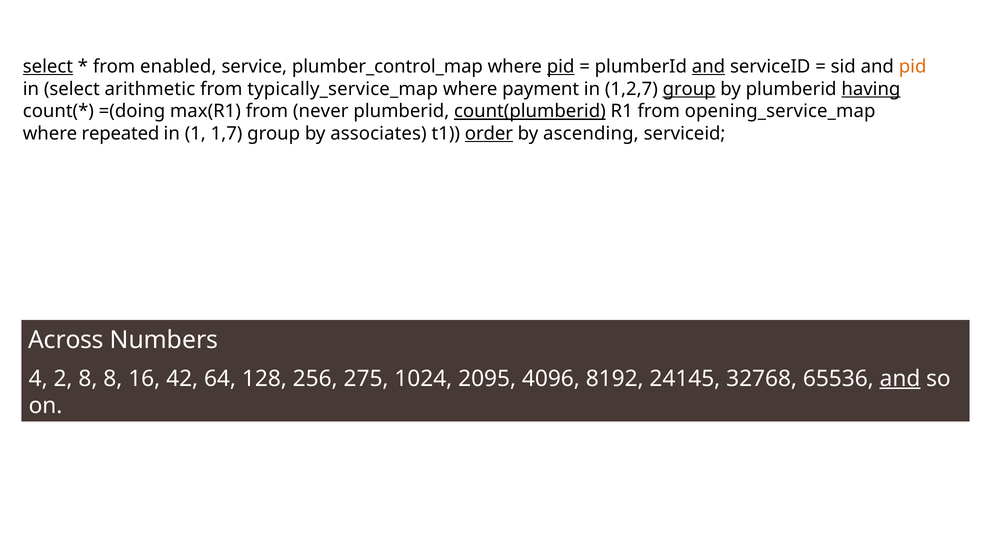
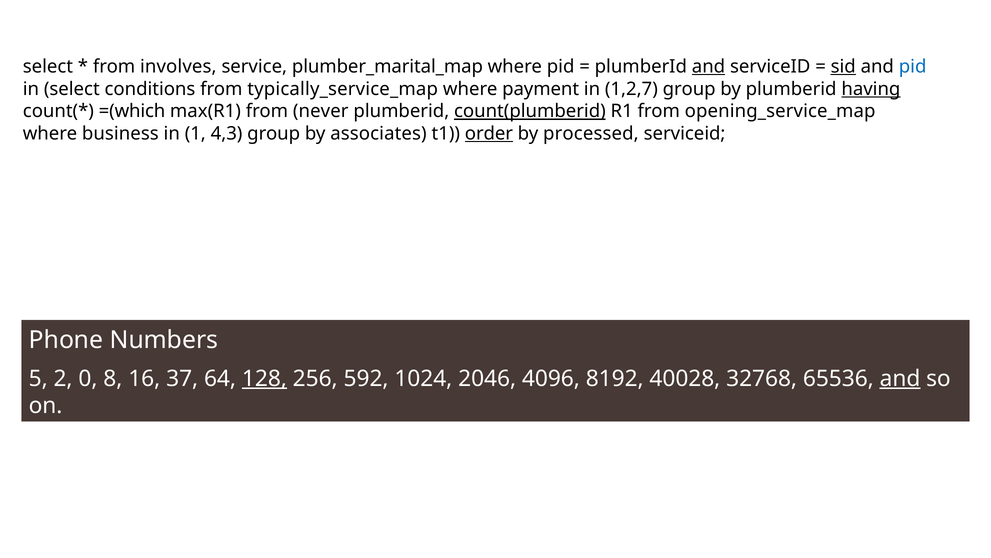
select at (48, 67) underline: present -> none
enabled: enabled -> involves
plumber_control_map: plumber_control_map -> plumber_marital_map
pid at (561, 67) underline: present -> none
sid underline: none -> present
pid at (913, 67) colour: orange -> blue
arithmetic: arithmetic -> conditions
group at (689, 89) underline: present -> none
=(doing: =(doing -> =(which
repeated: repeated -> business
1,7: 1,7 -> 4,3
ascending: ascending -> processed
Across: Across -> Phone
4: 4 -> 5
2 8: 8 -> 0
42: 42 -> 37
128 underline: none -> present
275: 275 -> 592
2095: 2095 -> 2046
24145: 24145 -> 40028
